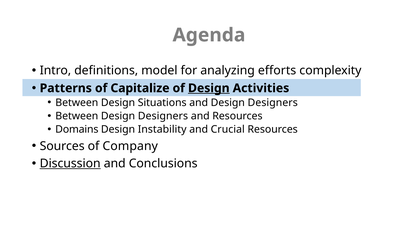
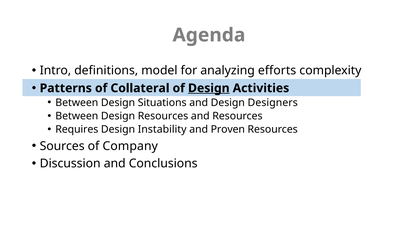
Capitalize: Capitalize -> Collateral
Between Design Designers: Designers -> Resources
Domains: Domains -> Requires
Crucial: Crucial -> Proven
Discussion underline: present -> none
